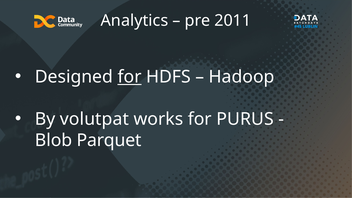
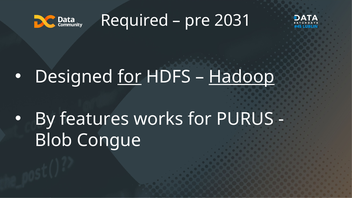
Analytics: Analytics -> Required
2011: 2011 -> 2031
Hadoop underline: none -> present
volutpat: volutpat -> features
Parquet: Parquet -> Congue
